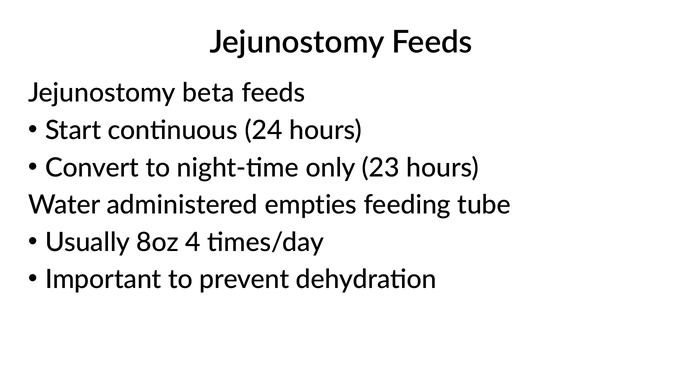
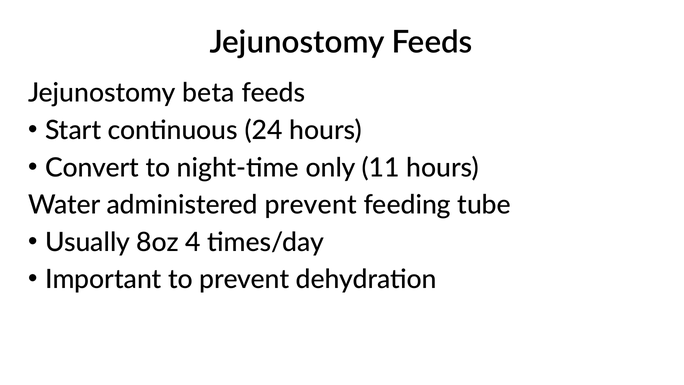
23: 23 -> 11
administered empties: empties -> prevent
